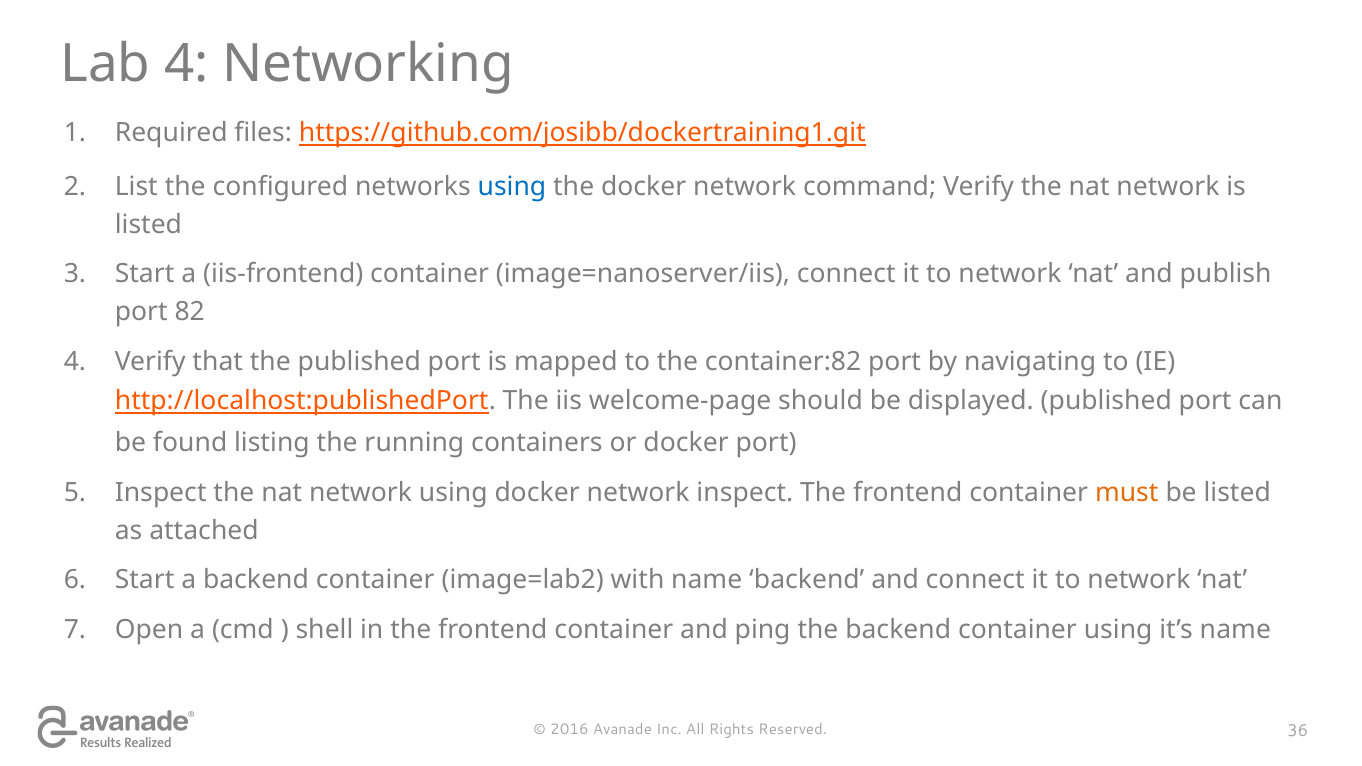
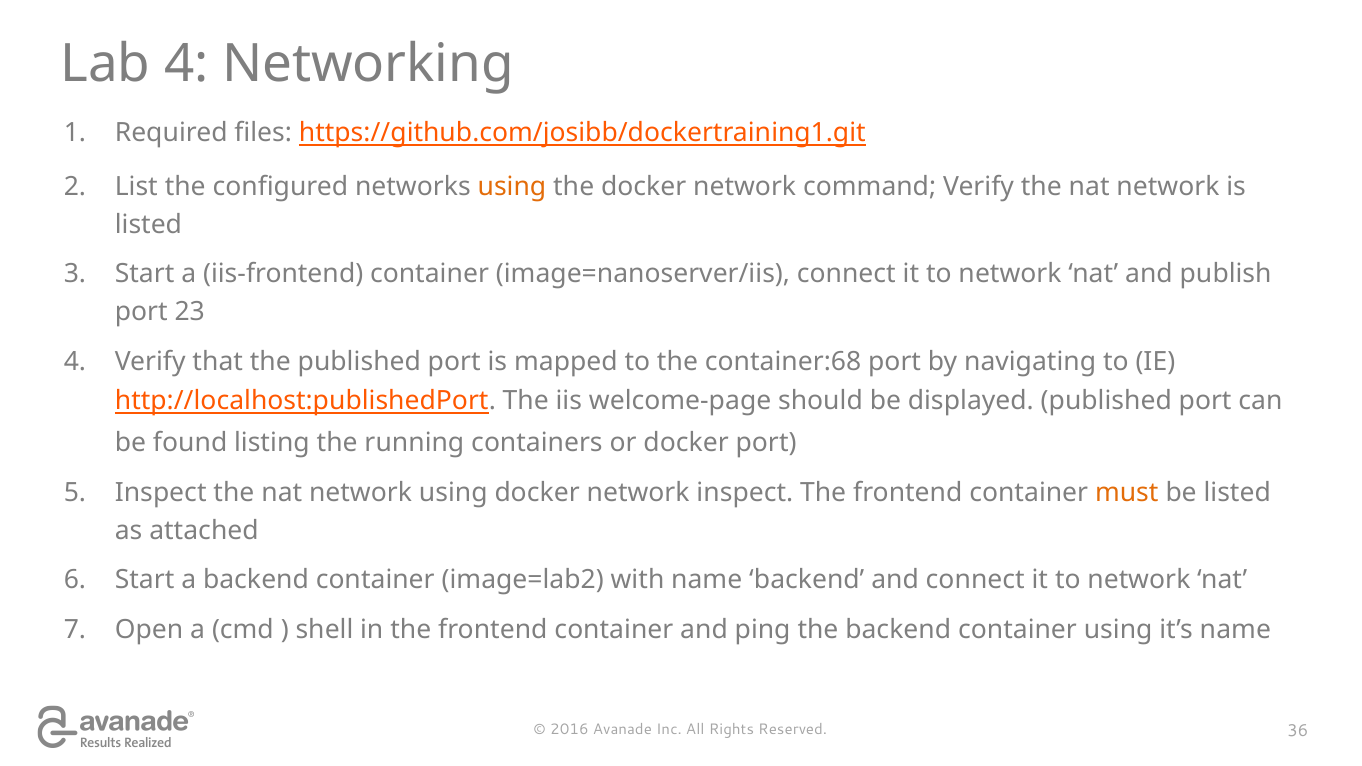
using at (512, 186) colour: blue -> orange
82: 82 -> 23
container:82: container:82 -> container:68
